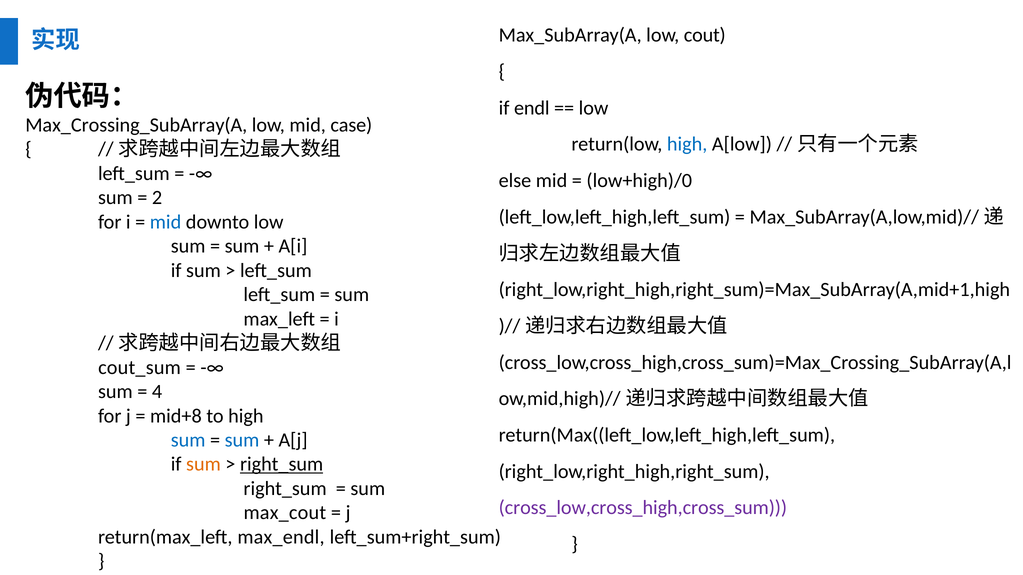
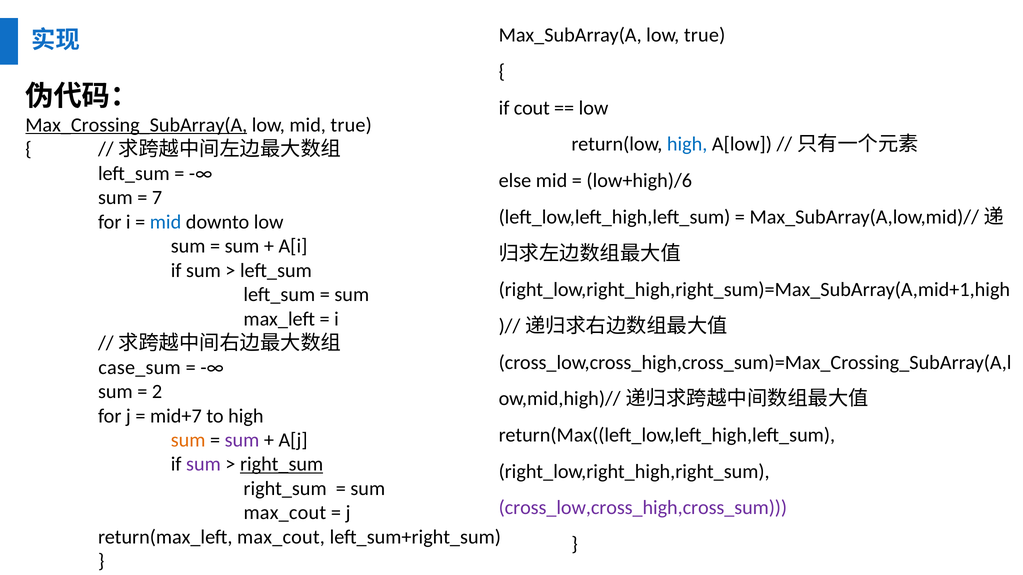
low cout: cout -> true
endl: endl -> cout
Max_Crossing_SubArray(A underline: none -> present
mid case: case -> true
low+high)/0: low+high)/0 -> low+high)/6
2: 2 -> 7
cout_sum: cout_sum -> case_sum
4: 4 -> 2
mid+8: mid+8 -> mid+7
sum at (188, 440) colour: blue -> orange
sum at (242, 440) colour: blue -> purple
sum at (203, 465) colour: orange -> purple
return(max_left max_endl: max_endl -> max_cout
